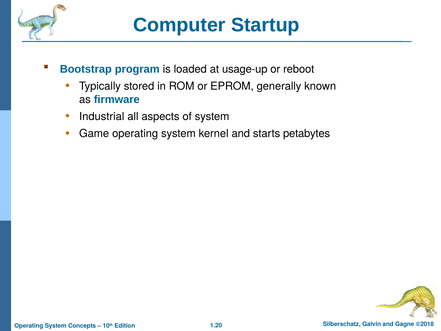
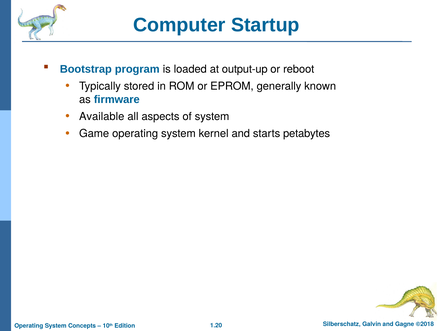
usage-up: usage-up -> output-up
Industrial: Industrial -> Available
